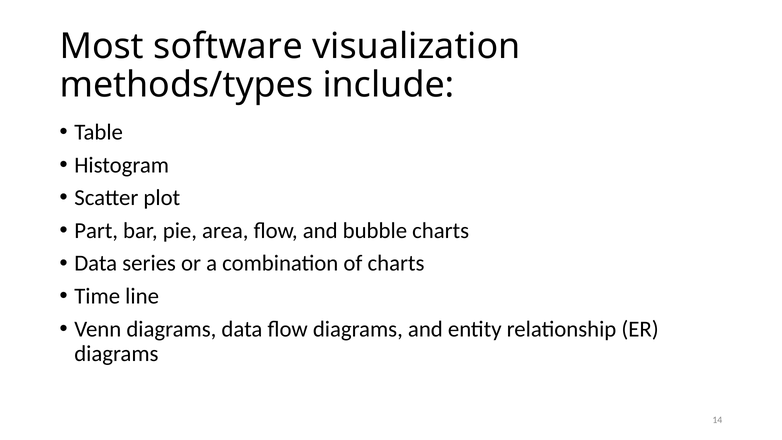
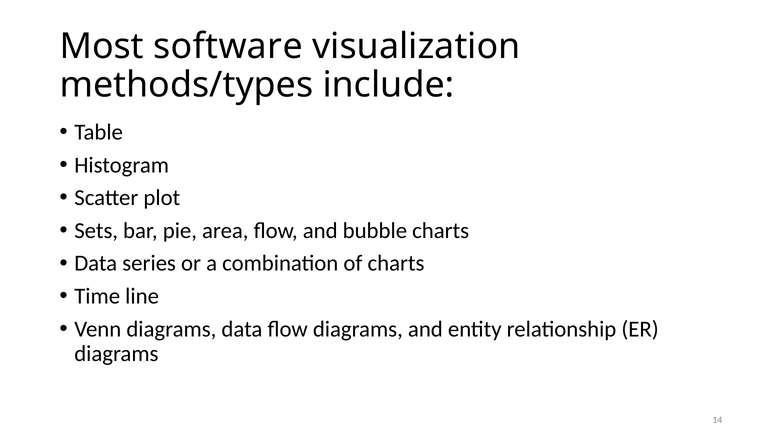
Part: Part -> Sets
